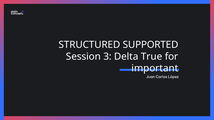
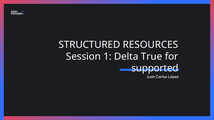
SUPPORTED: SUPPORTED -> RESOURCES
3: 3 -> 1
important: important -> supported
